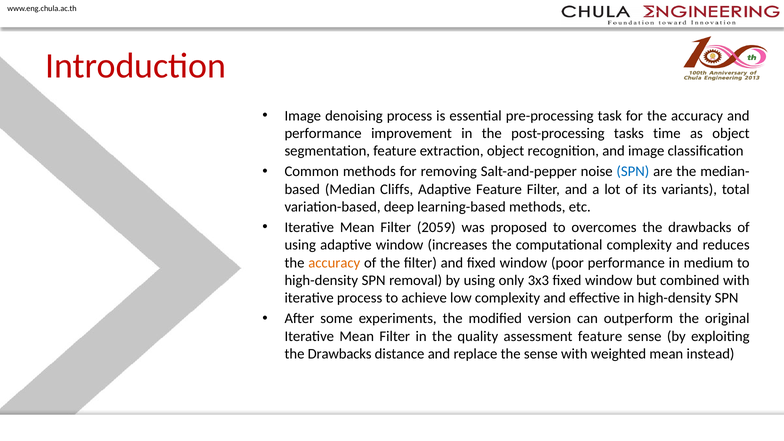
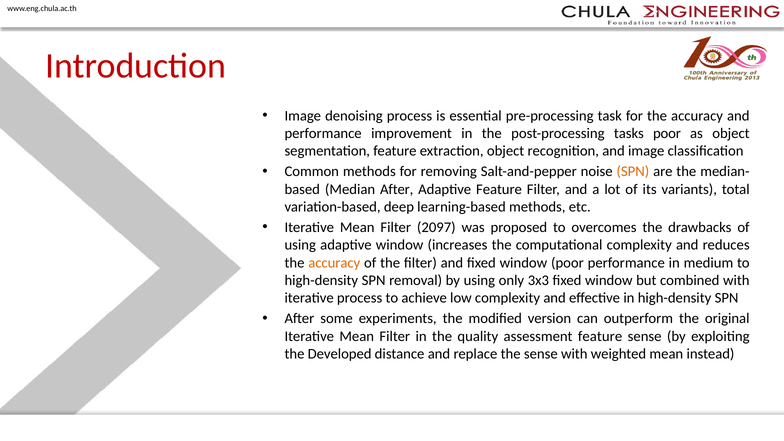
tasks time: time -> poor
SPN at (633, 172) colour: blue -> orange
Median Cliffs: Cliffs -> After
2059: 2059 -> 2097
Drawbacks at (340, 354): Drawbacks -> Developed
